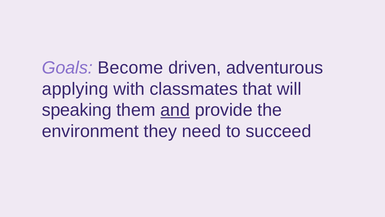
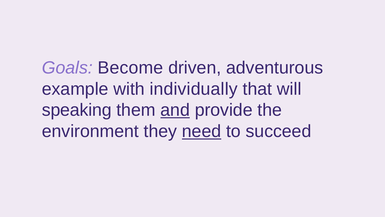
applying: applying -> example
classmates: classmates -> individually
need underline: none -> present
